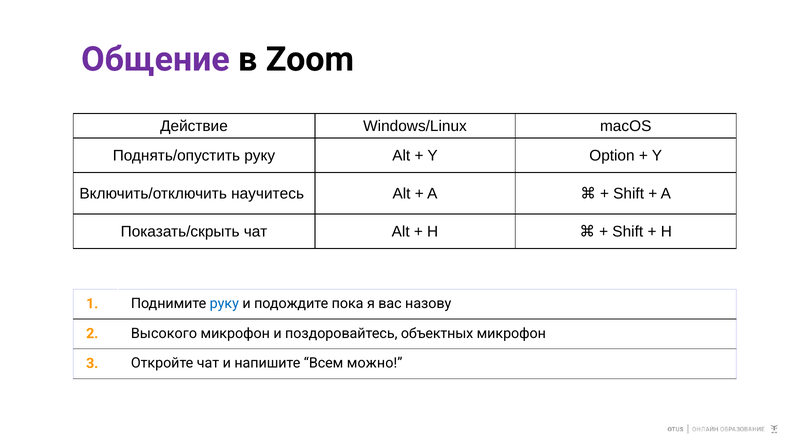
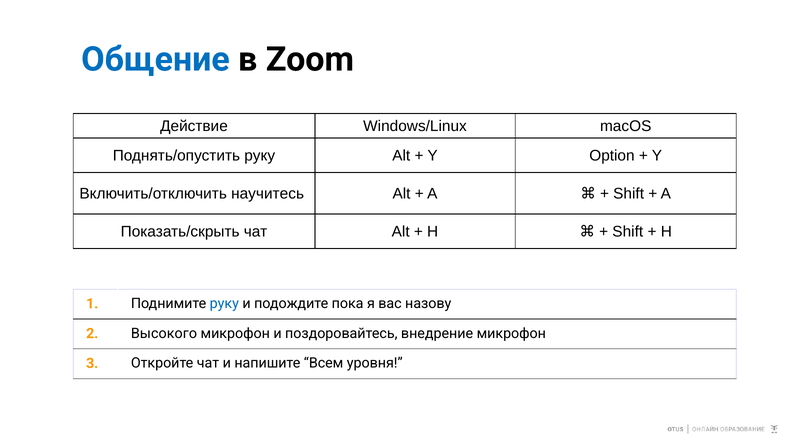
Общение colour: purple -> blue
объектных: объектных -> внедрение
можно: можно -> уровня
